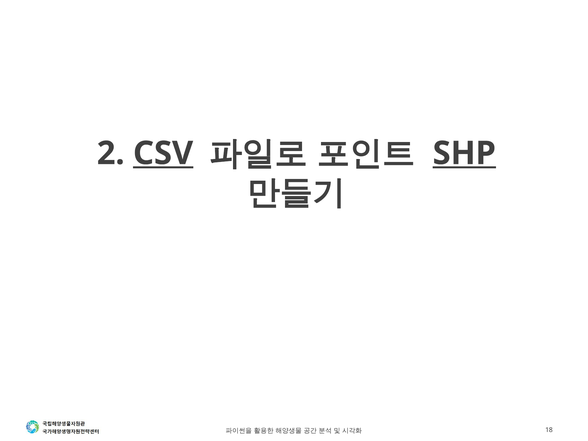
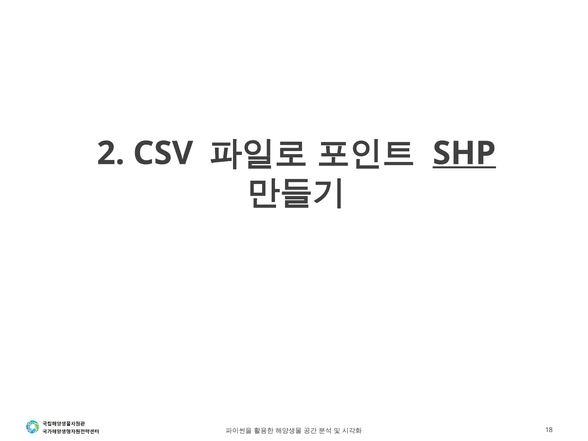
CSV underline: present -> none
